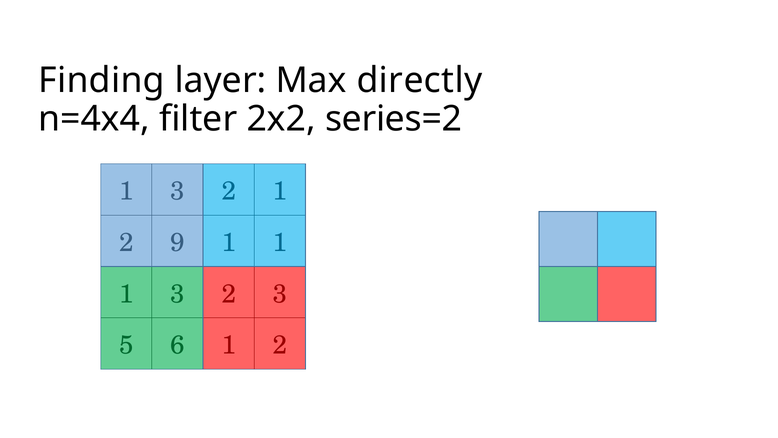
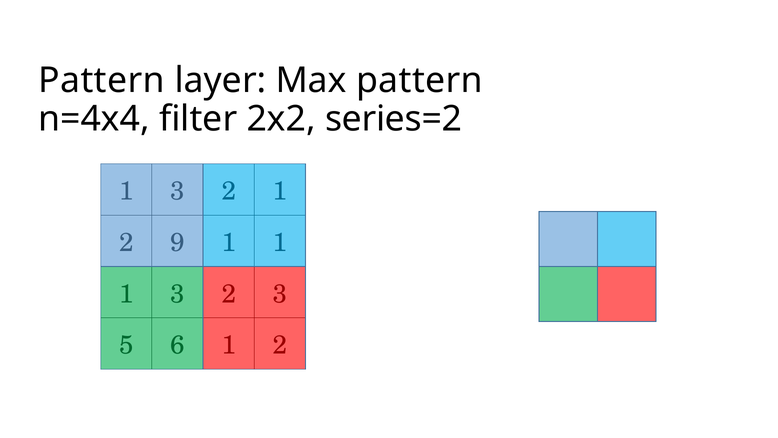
Finding at (102, 80): Finding -> Pattern
Max directly: directly -> pattern
